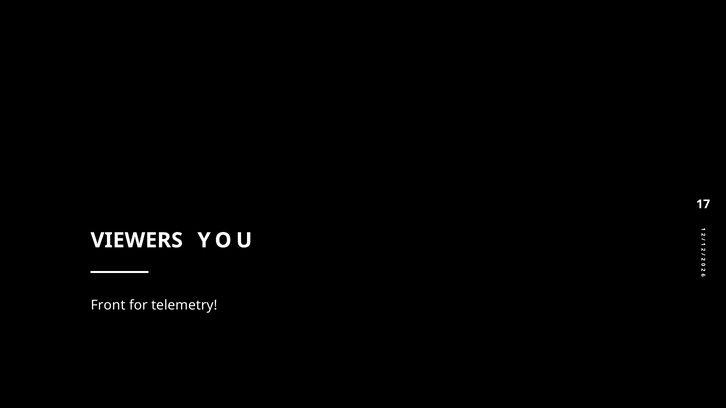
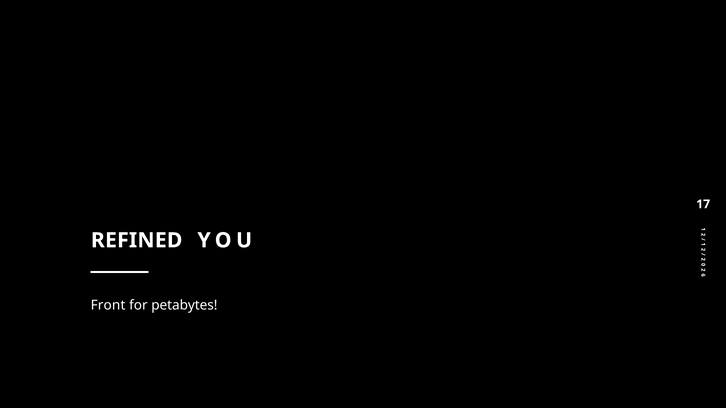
VIEWERS: VIEWERS -> REFINED
telemetry: telemetry -> petabytes
